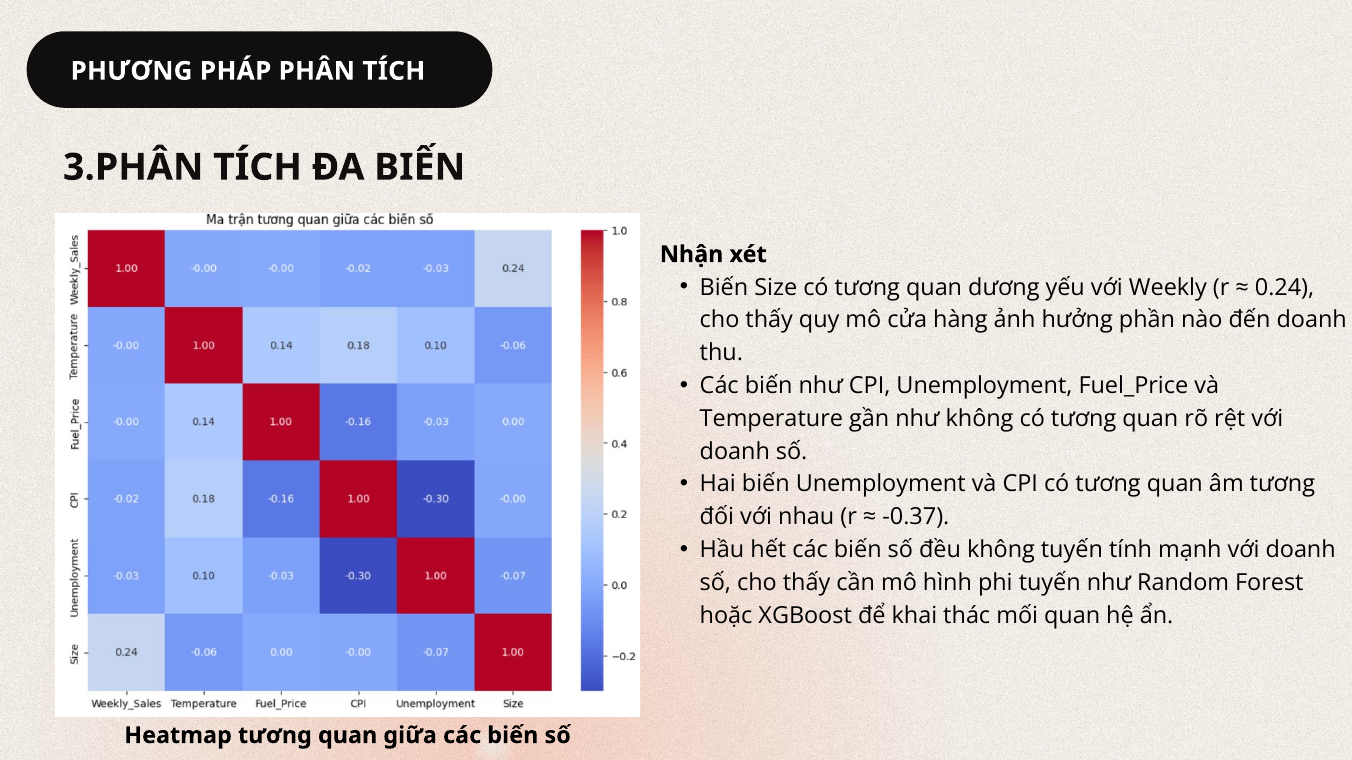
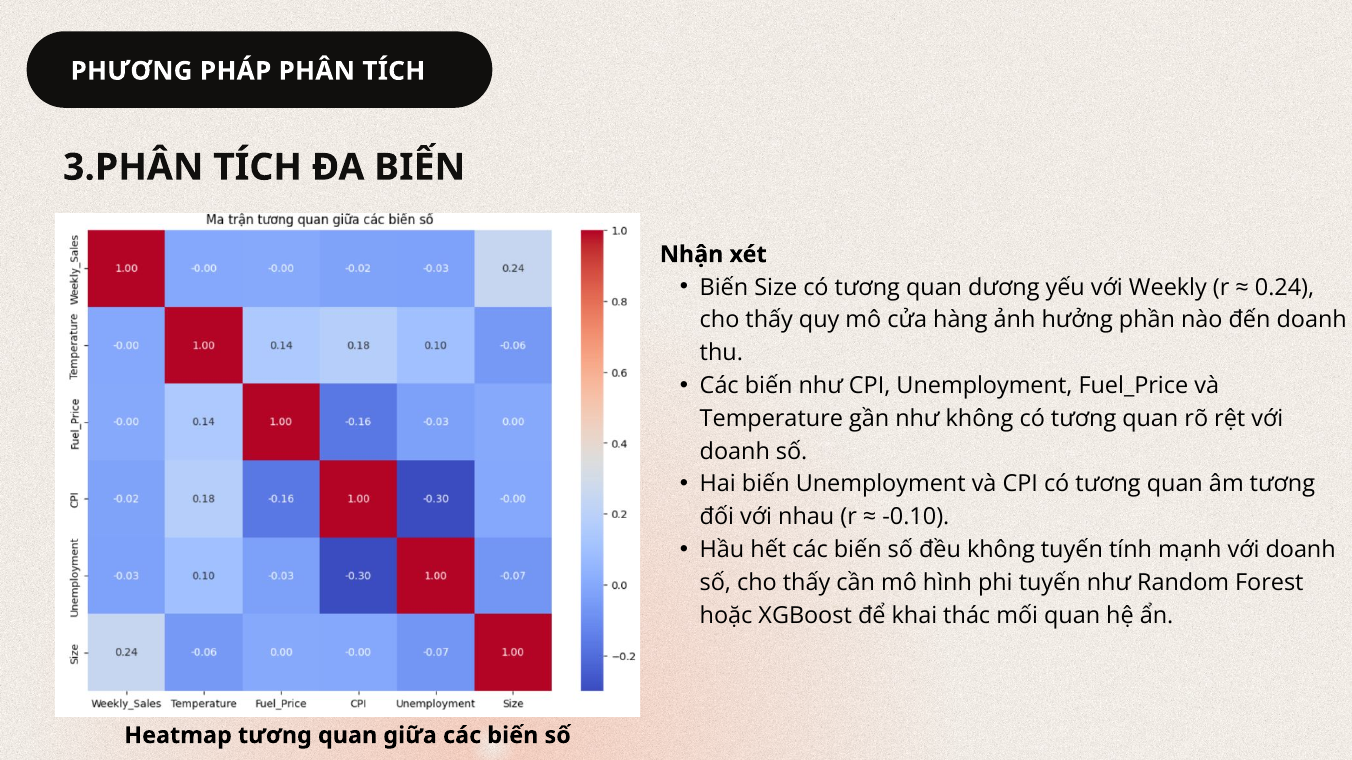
-0.37: -0.37 -> -0.10
